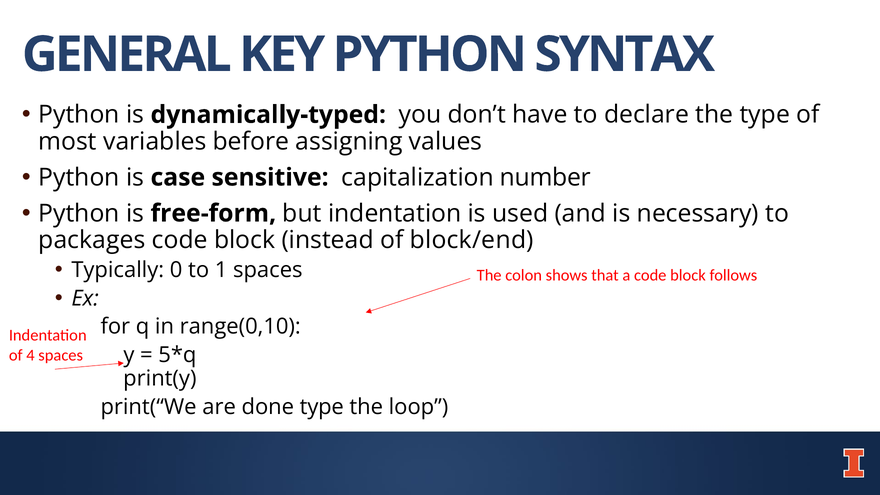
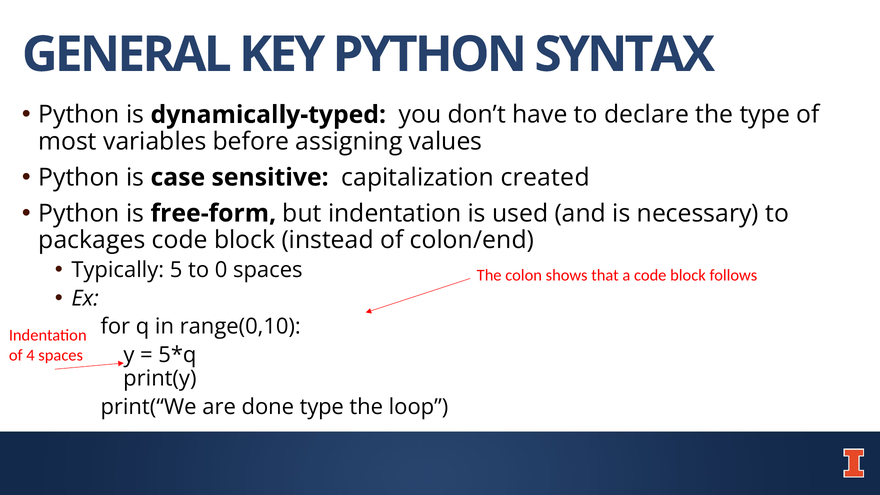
number: number -> created
block/end: block/end -> colon/end
0: 0 -> 5
1: 1 -> 0
